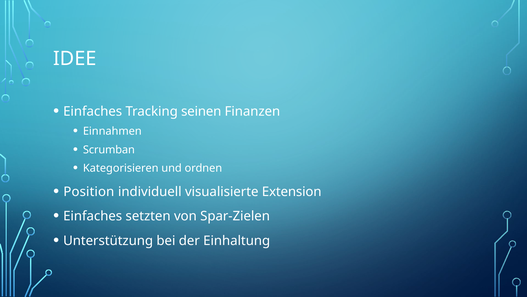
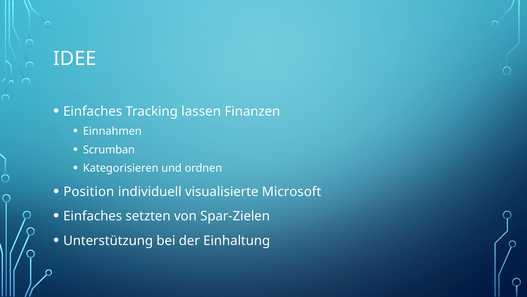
seinen: seinen -> lassen
Extension: Extension -> Microsoft
